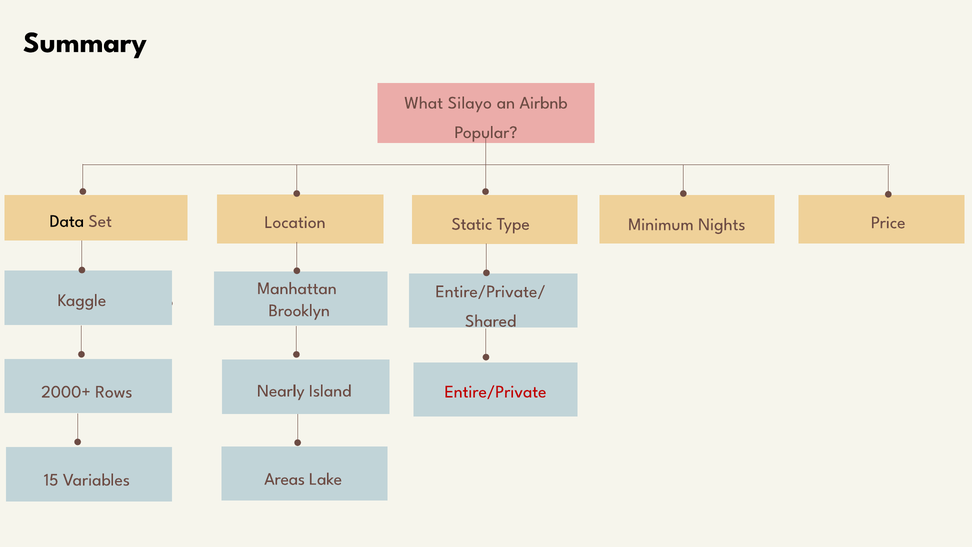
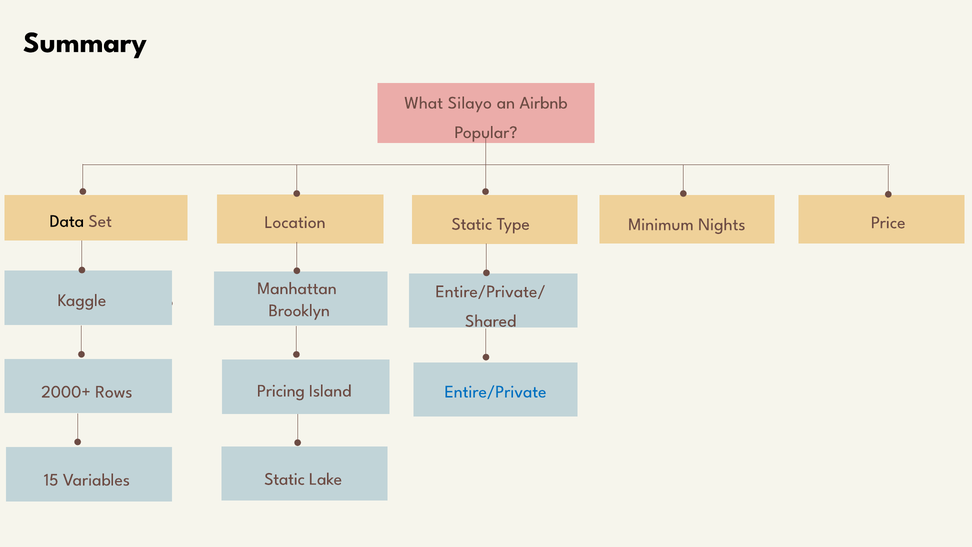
Nearly: Nearly -> Pricing
Entire/Private colour: red -> blue
Areas at (285, 479): Areas -> Static
